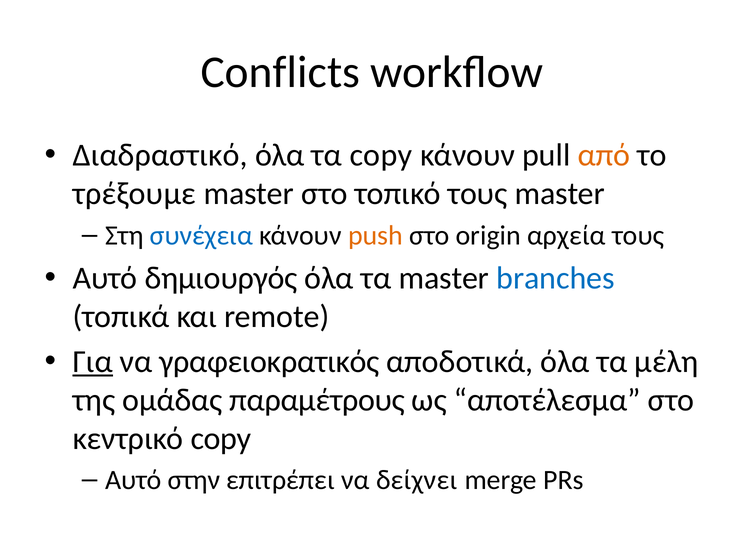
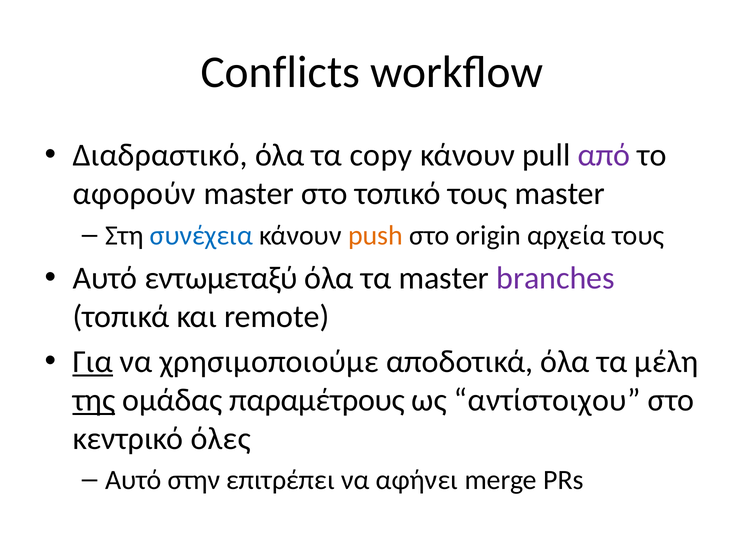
από colour: orange -> purple
τρέξουμε: τρέξουμε -> αφορούν
δημιουργός: δημιουργός -> εντωμεταξύ
branches colour: blue -> purple
γραφειοκρατικός: γραφειοκρατικός -> χρησιμοποιούμε
της underline: none -> present
αποτέλεσμα: αποτέλεσμα -> αντίστοιχου
κεντρικό copy: copy -> όλες
δείχνει: δείχνει -> αφήνει
